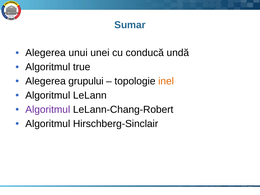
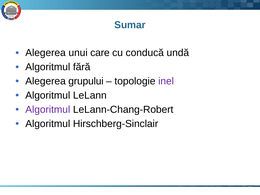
unei: unei -> care
true: true -> fără
inel colour: orange -> purple
